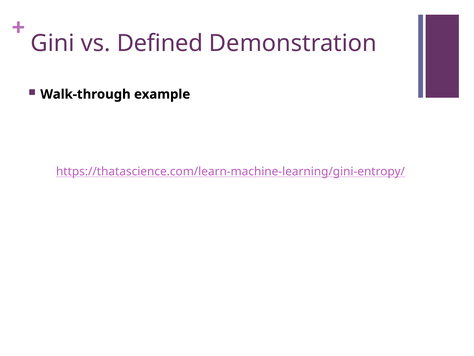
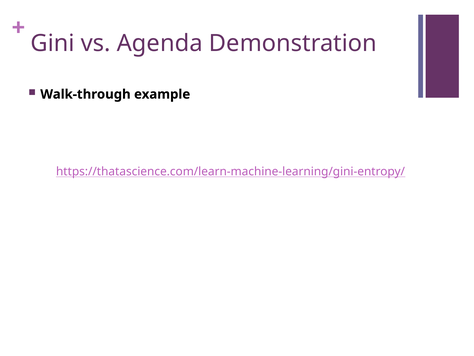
Defined: Defined -> Agenda
